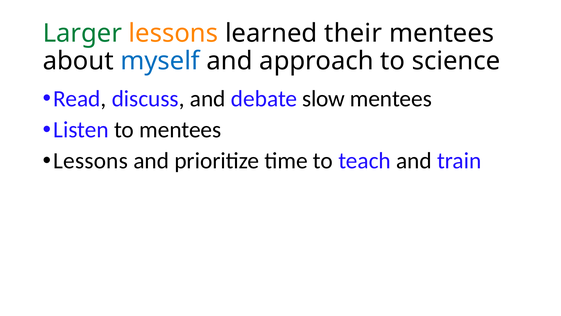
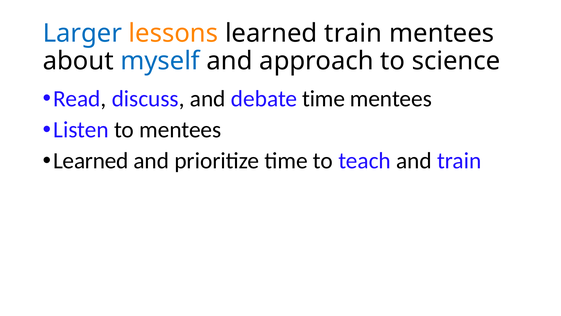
Larger colour: green -> blue
learned their: their -> train
debate slow: slow -> time
Lessons at (91, 161): Lessons -> Learned
